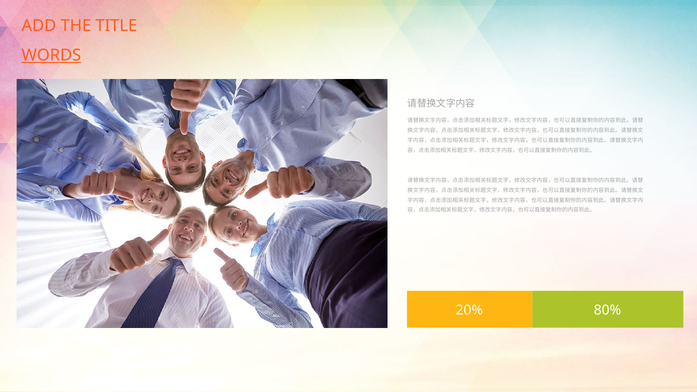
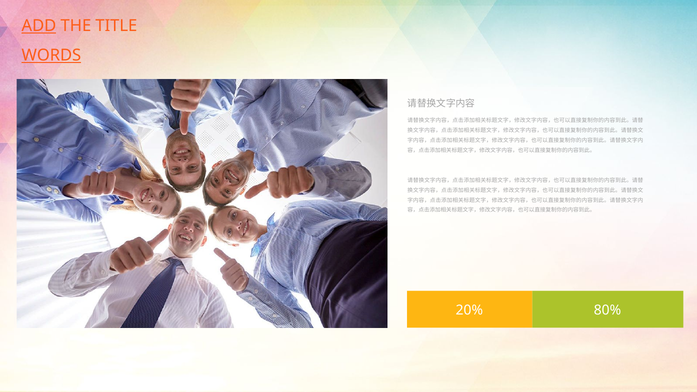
ADD underline: none -> present
